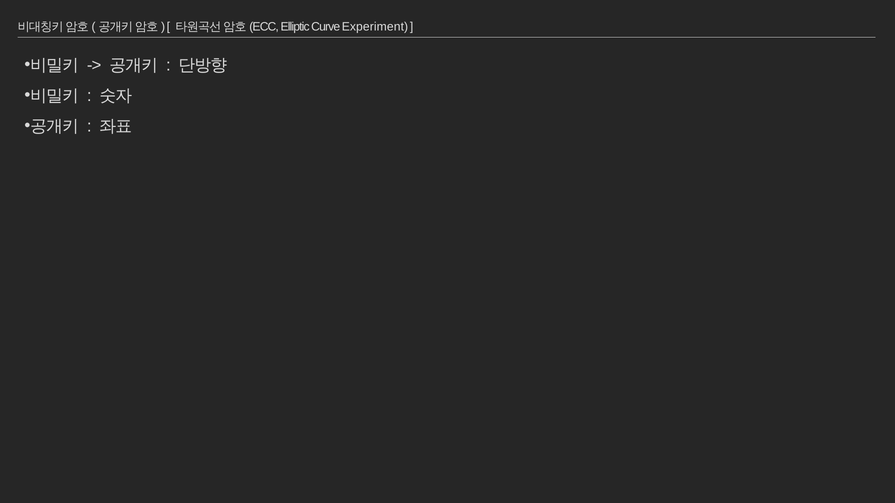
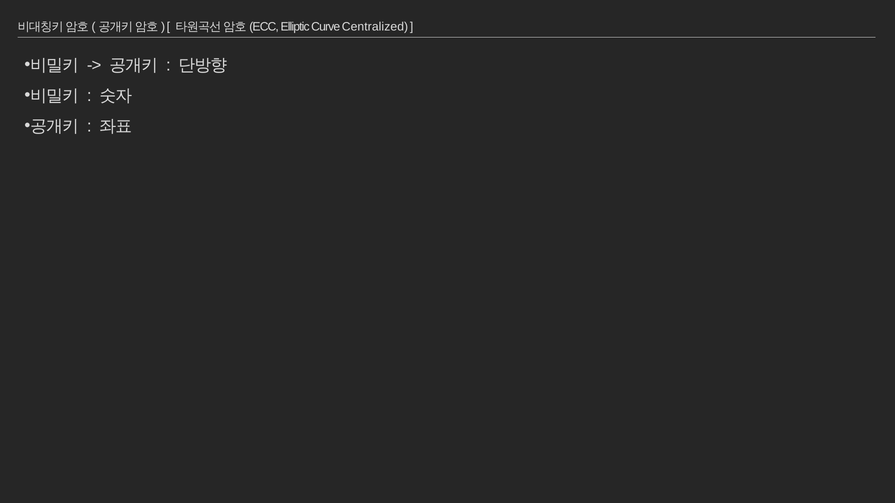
Experiment: Experiment -> Centralized
